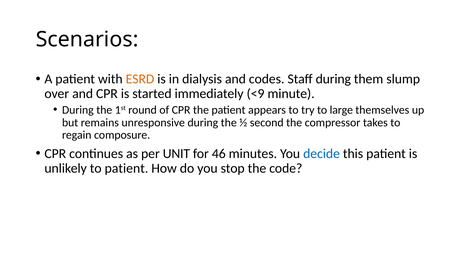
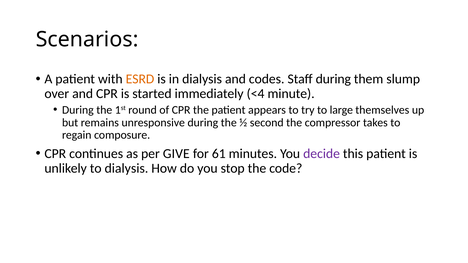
<9: <9 -> <4
UNIT: UNIT -> GIVE
46: 46 -> 61
decide colour: blue -> purple
to patient: patient -> dialysis
